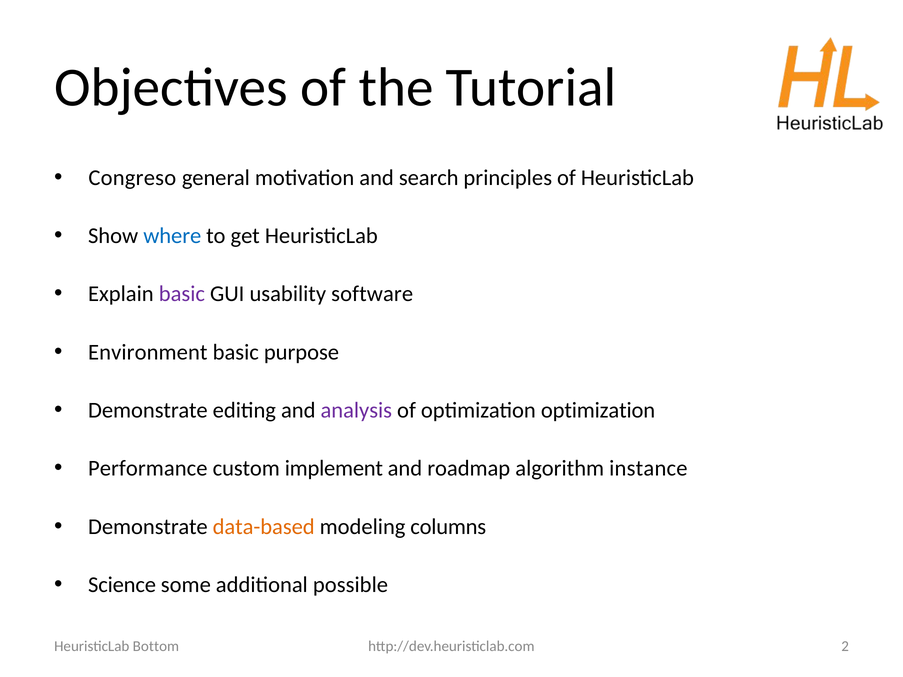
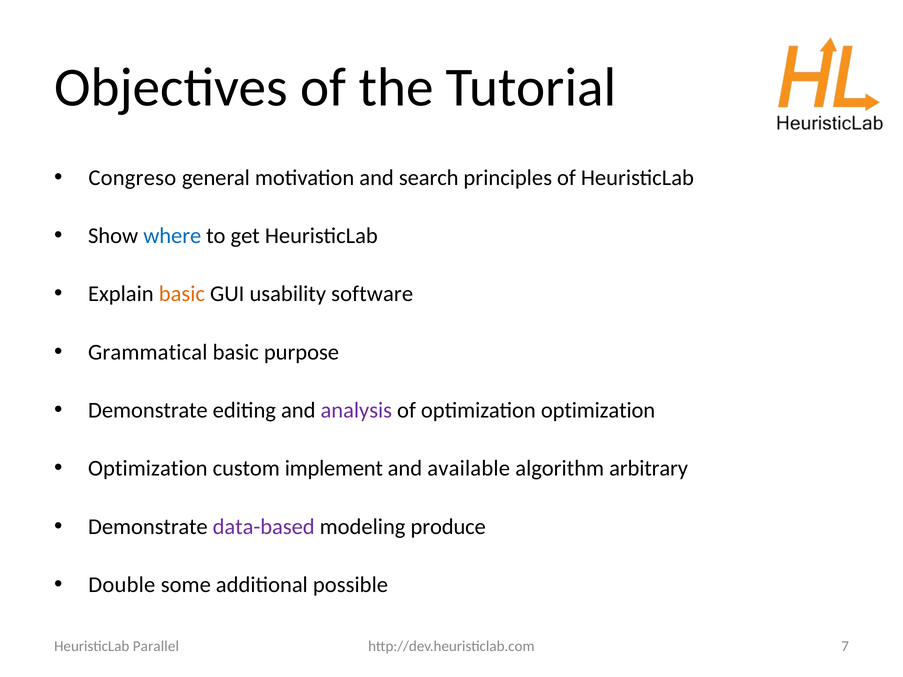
basic at (182, 294) colour: purple -> orange
Environment: Environment -> Grammatical
Performance at (148, 469): Performance -> Optimization
roadmap: roadmap -> available
instance: instance -> arbitrary
data-based colour: orange -> purple
columns: columns -> produce
Science: Science -> Double
2: 2 -> 7
Bottom: Bottom -> Parallel
